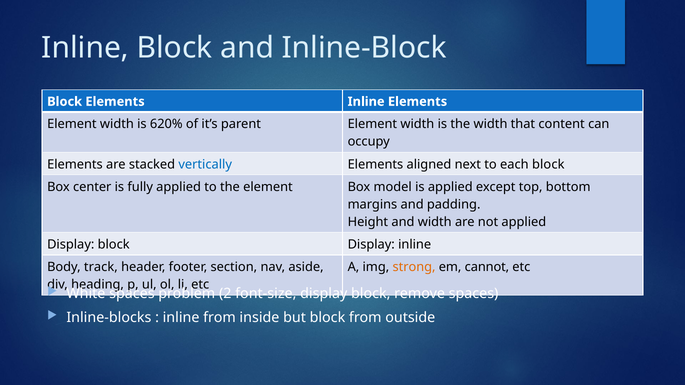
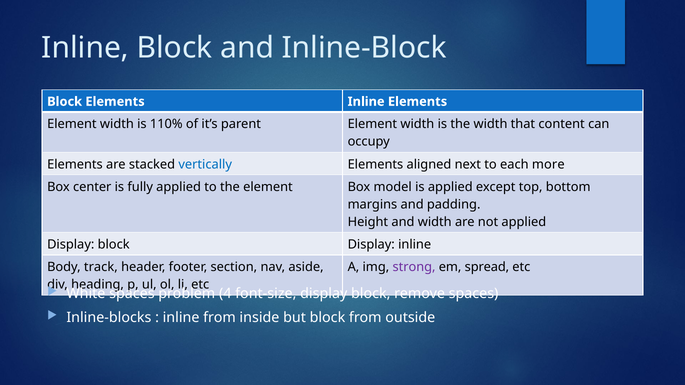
620%: 620% -> 110%
each block: block -> more
strong colour: orange -> purple
cannot: cannot -> spread
2: 2 -> 4
